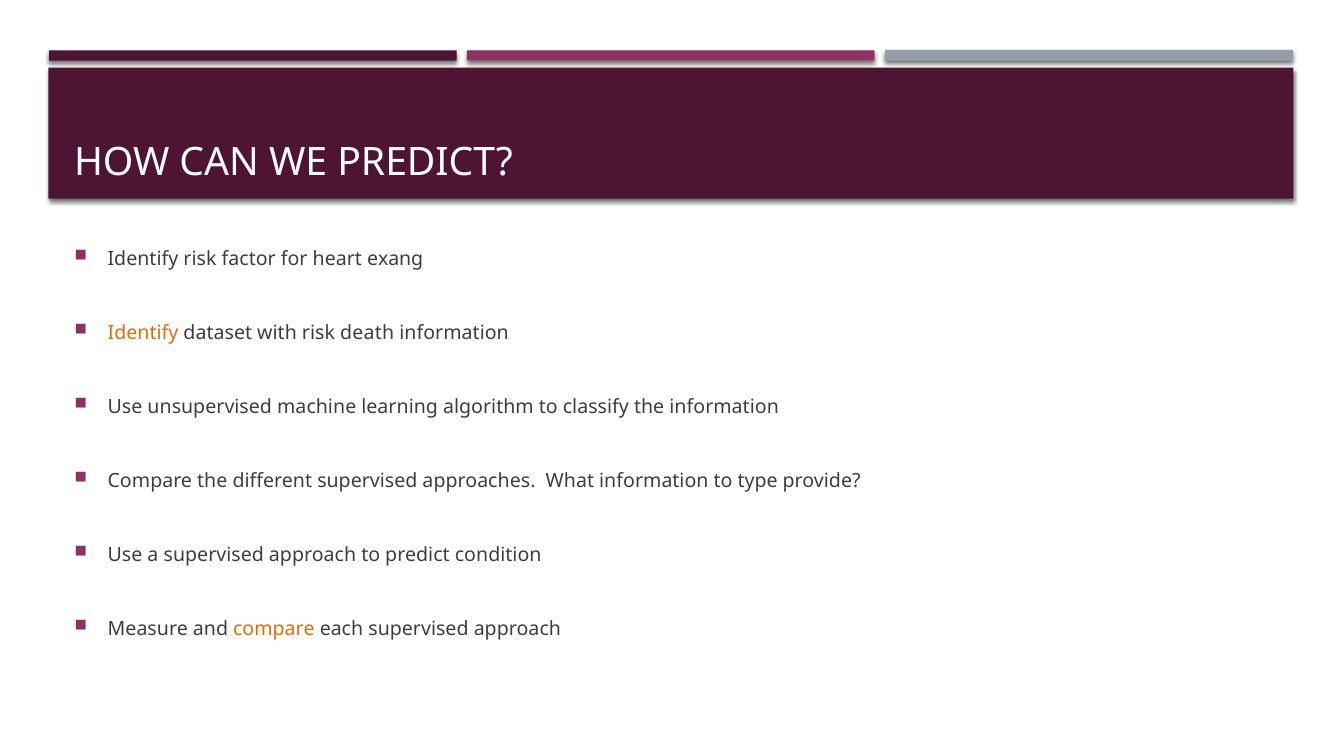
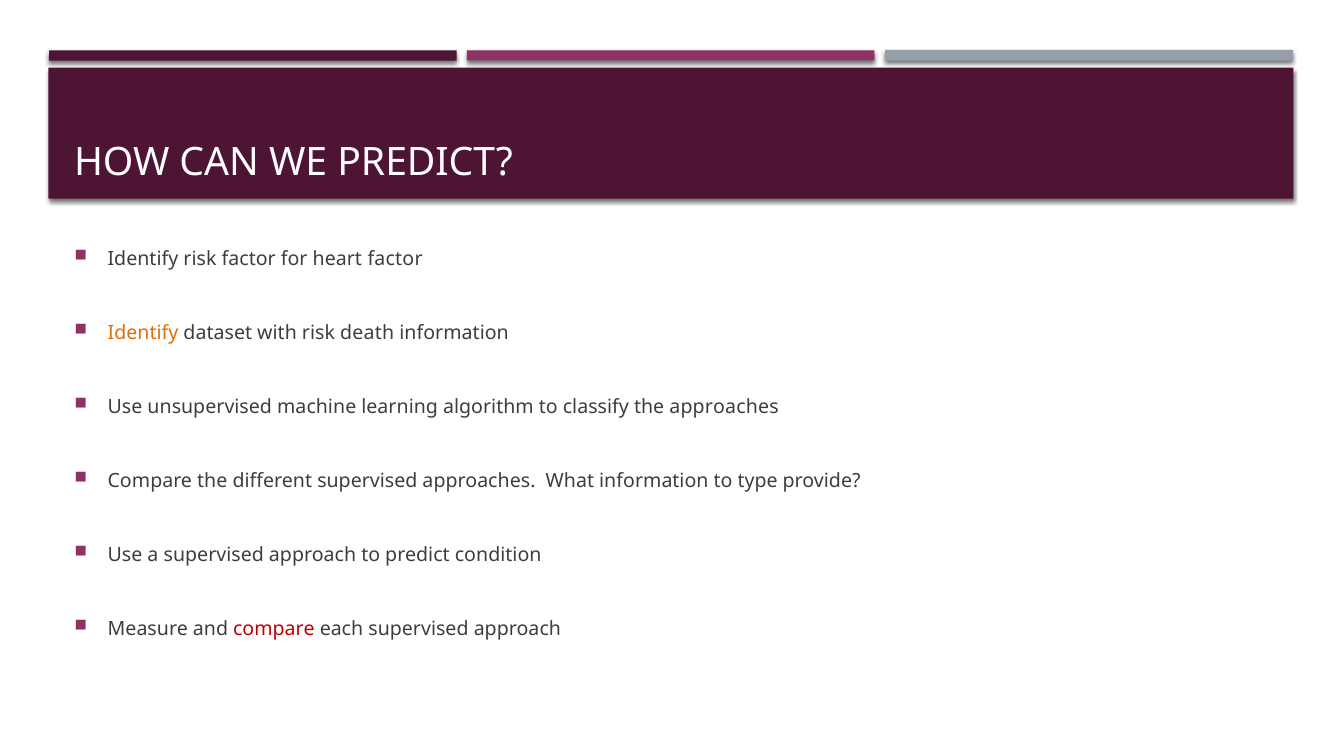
heart exang: exang -> factor
the information: information -> approaches
compare at (274, 628) colour: orange -> red
